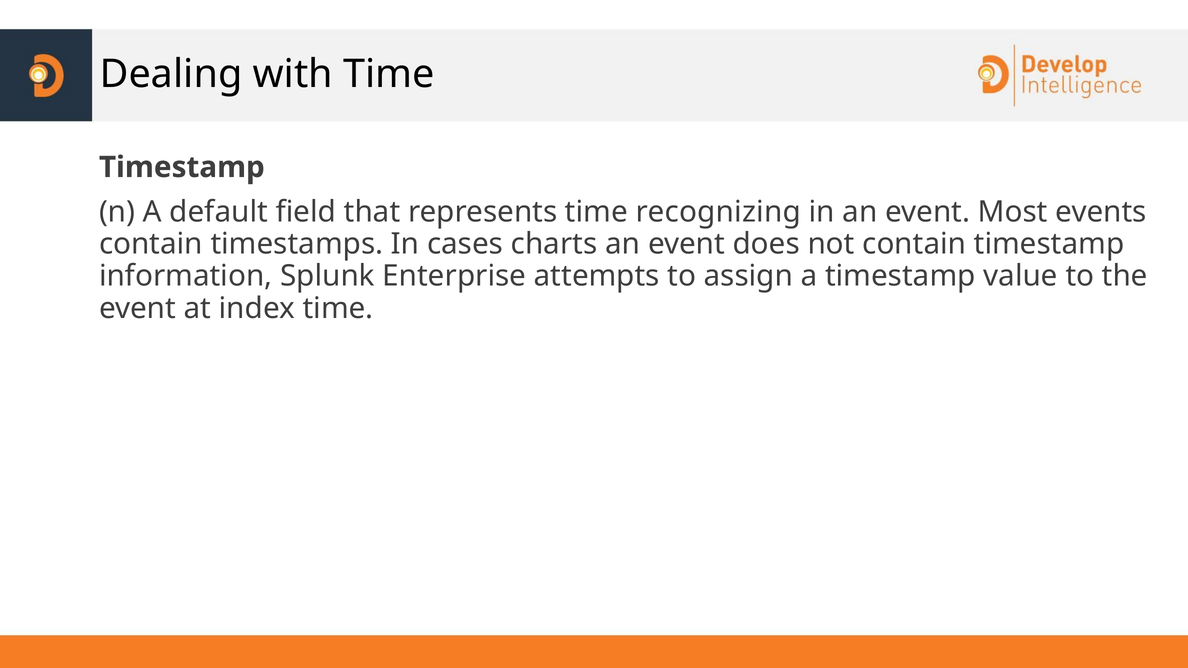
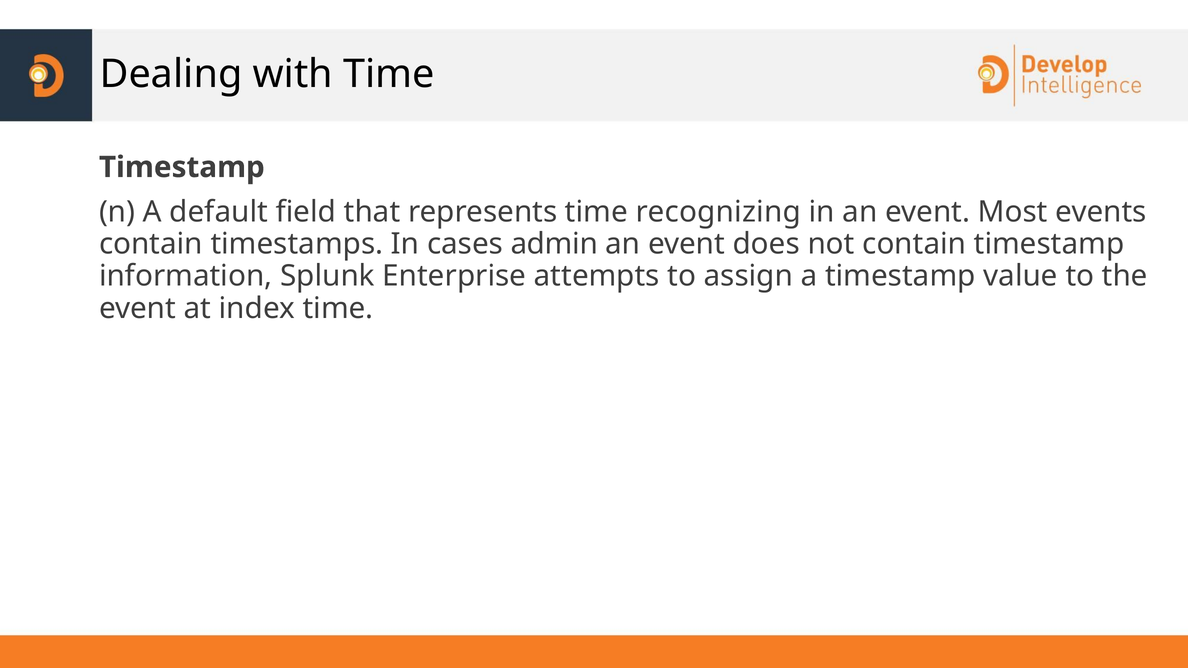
charts: charts -> admin
